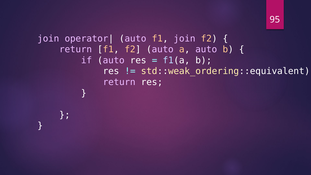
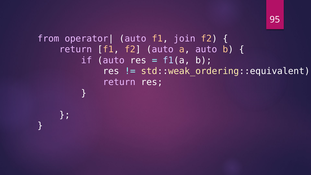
join at (48, 39): join -> from
